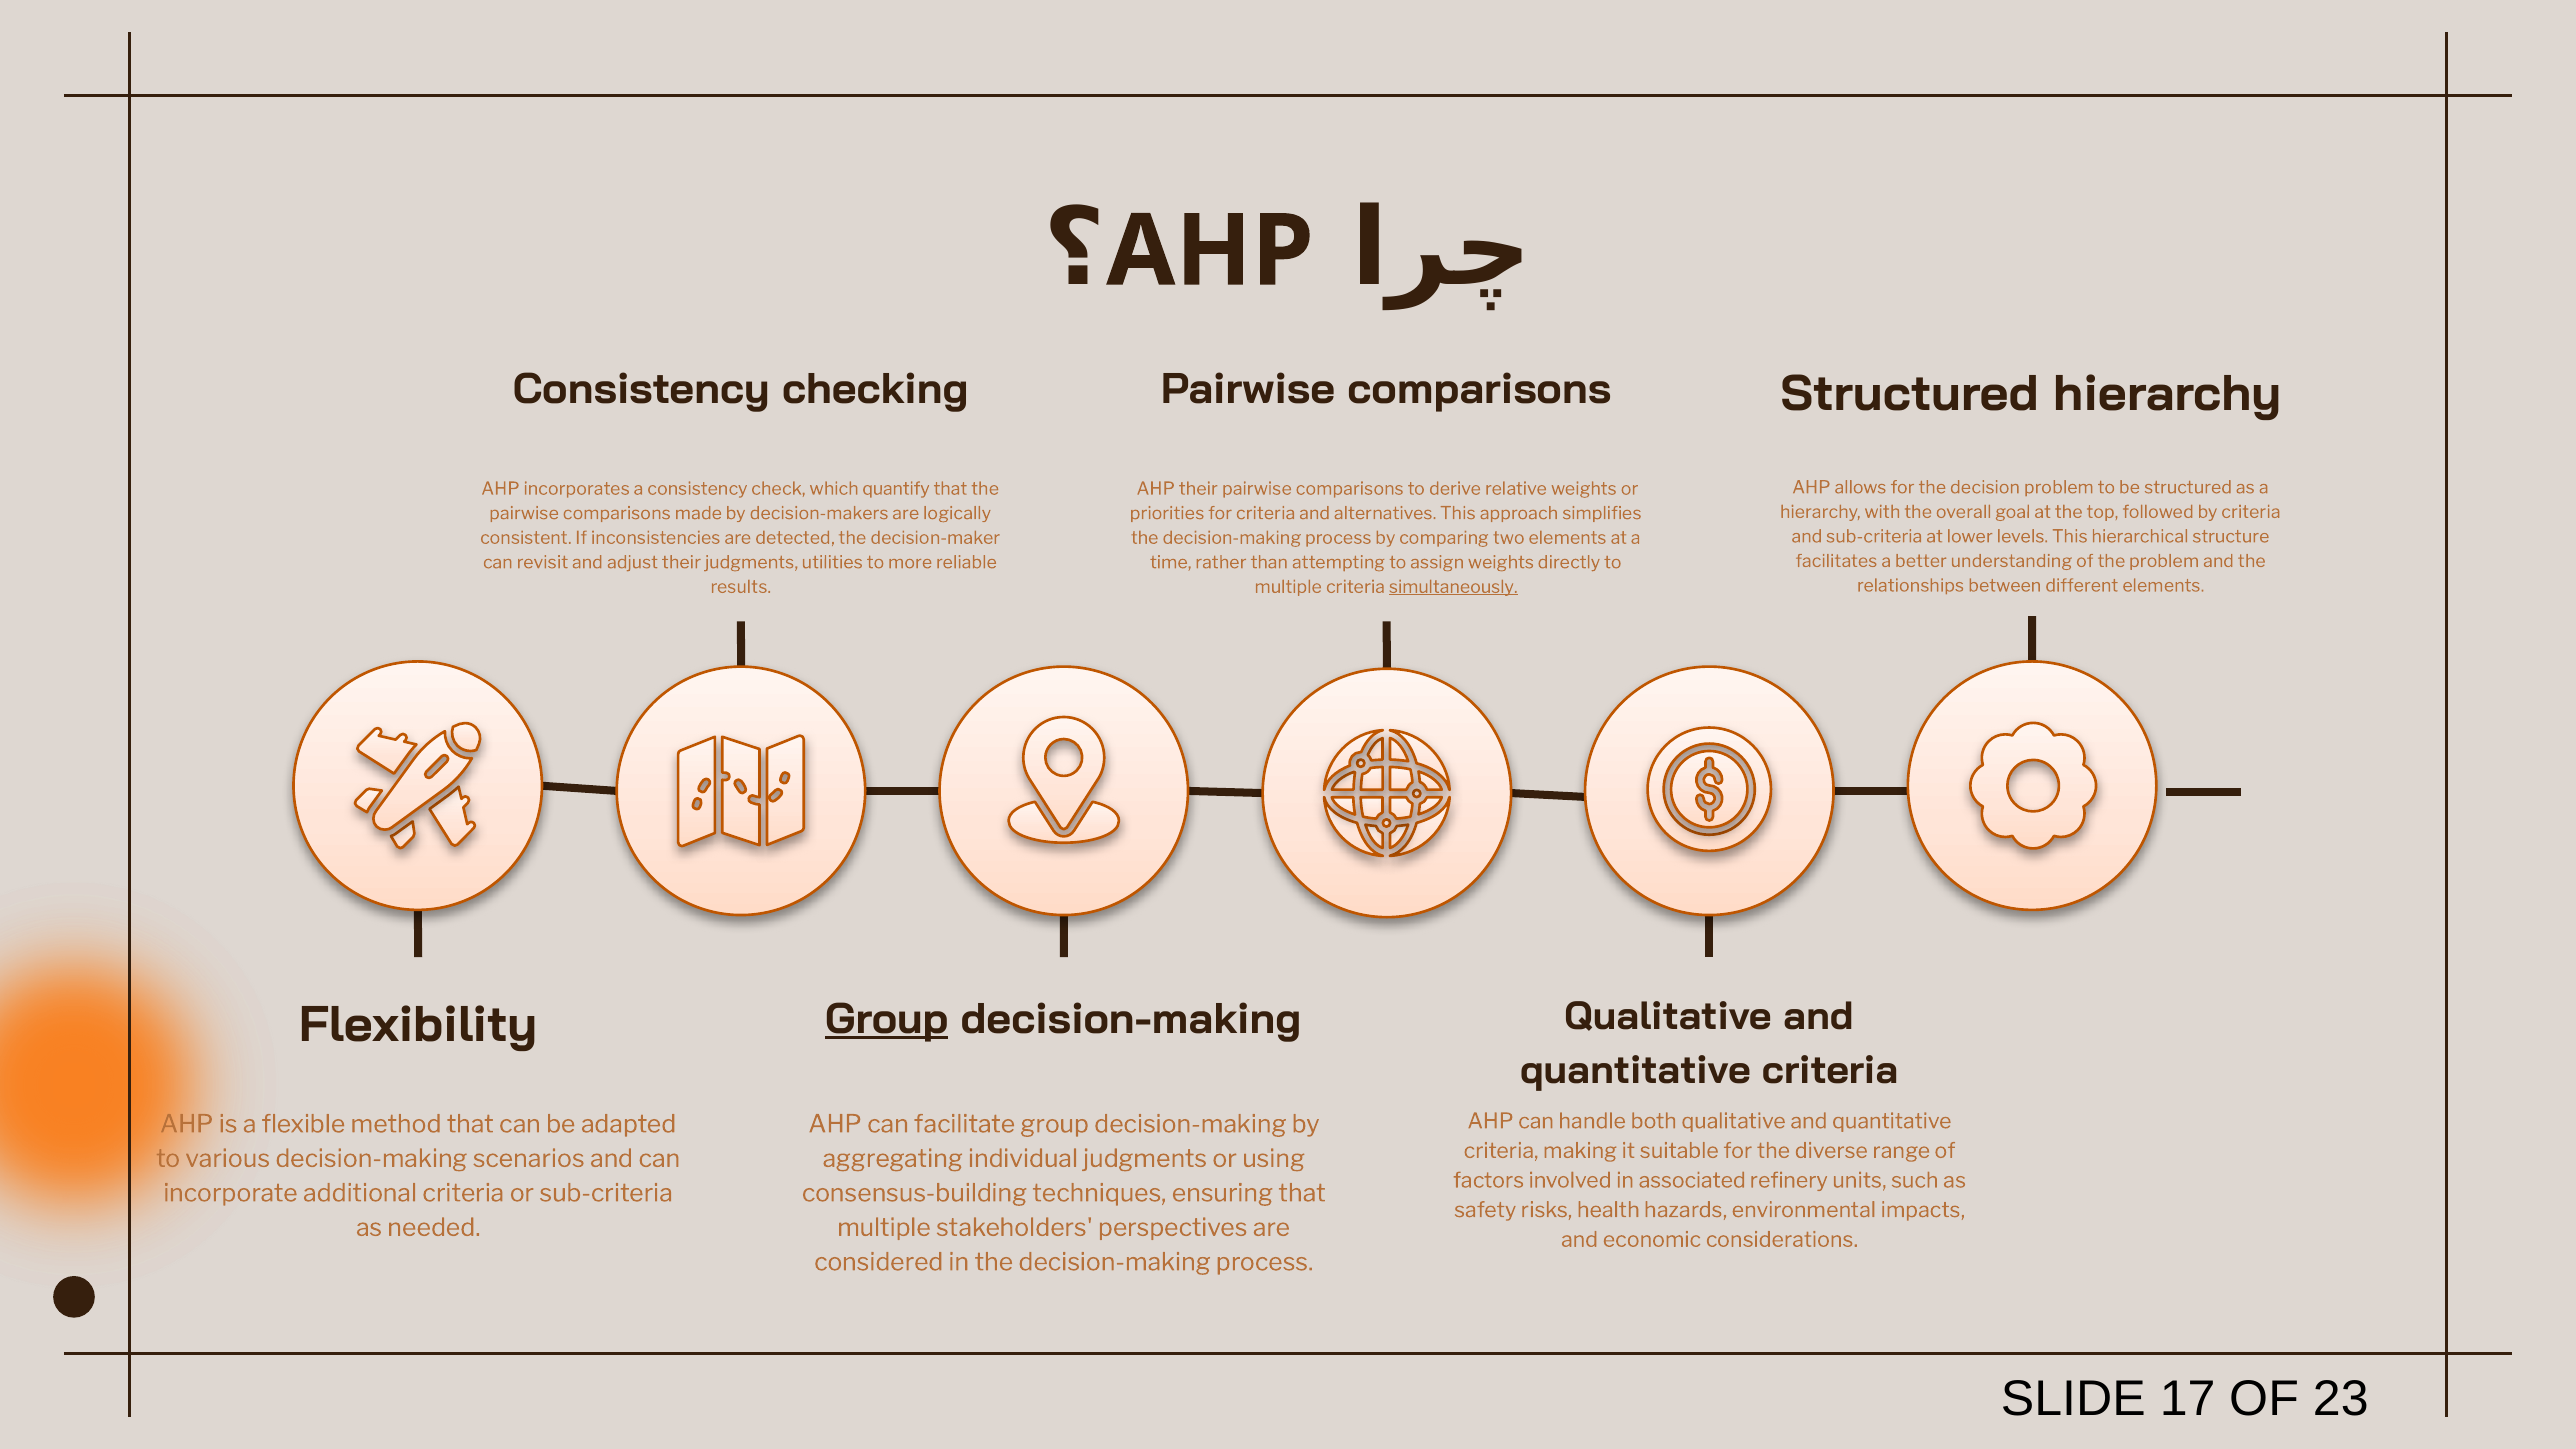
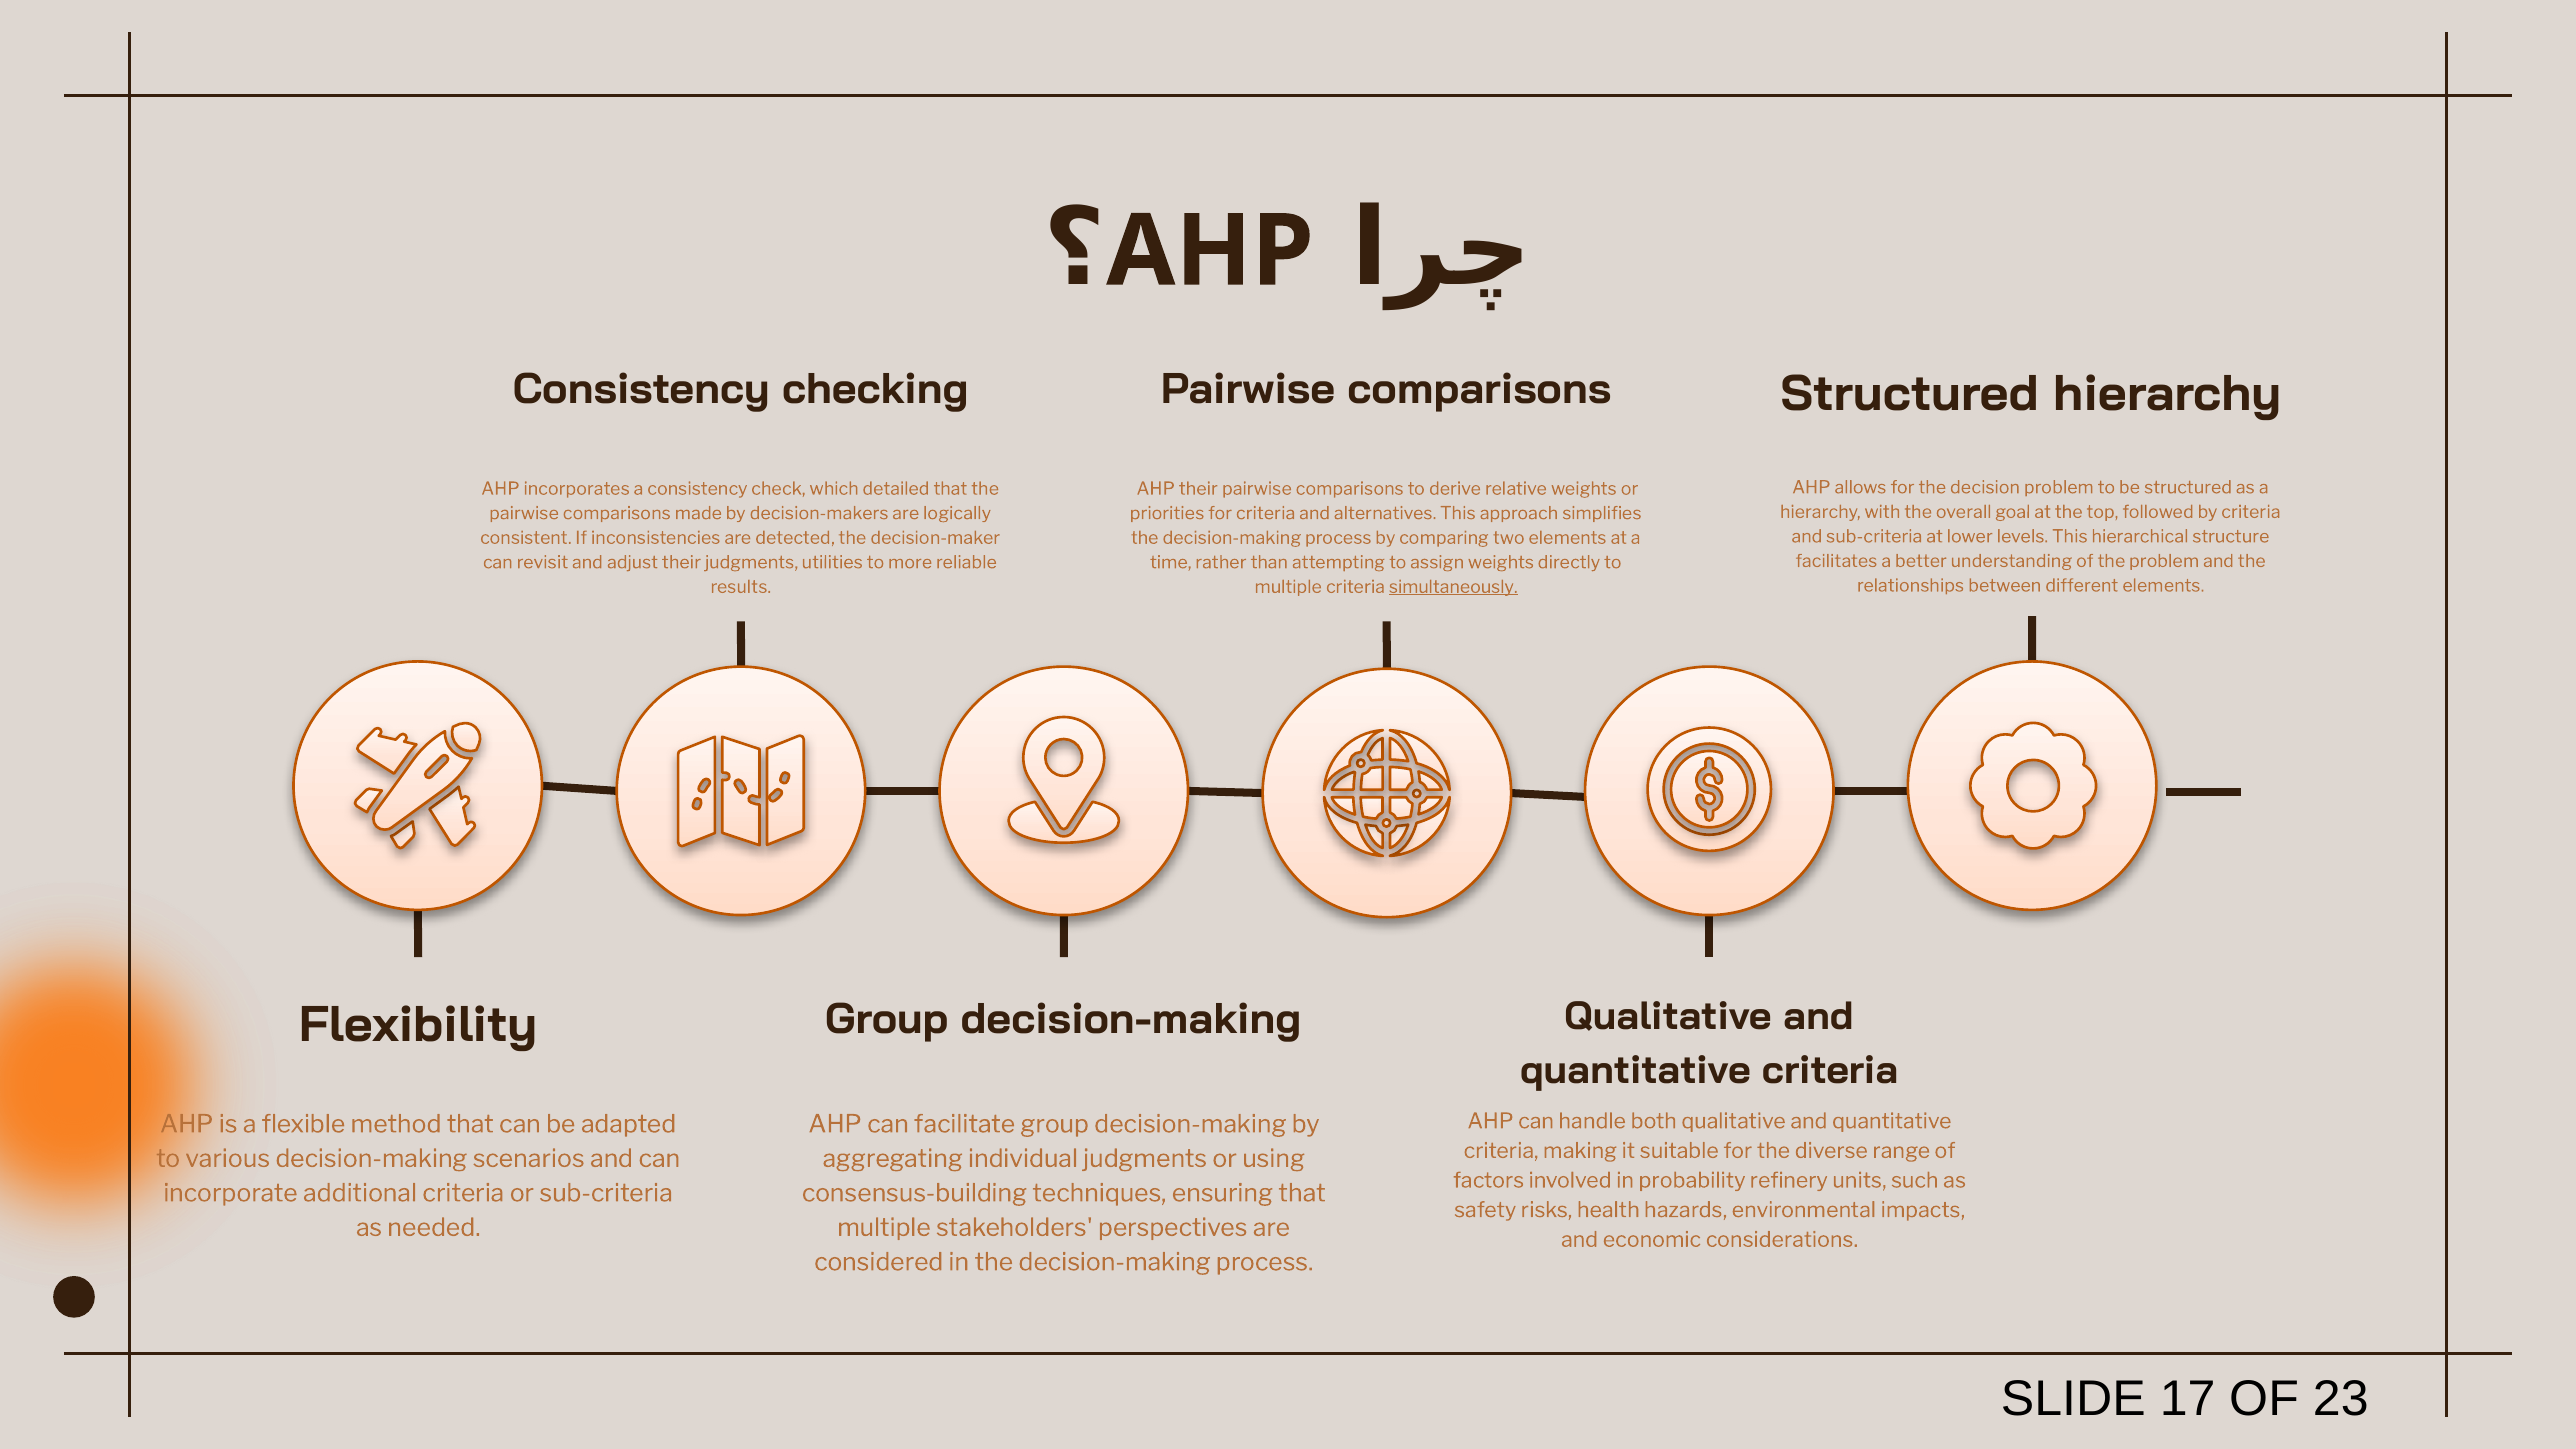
quantify: quantify -> detailed
Group at (887, 1019) underline: present -> none
associated: associated -> probability
